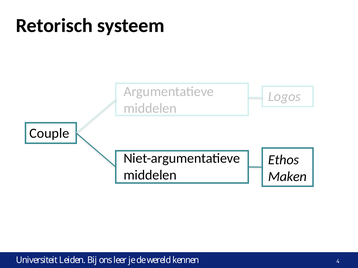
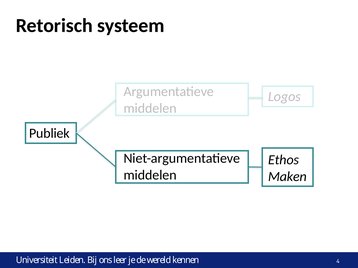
Couple: Couple -> Publiek
